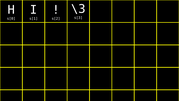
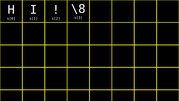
\3: \3 -> \8
